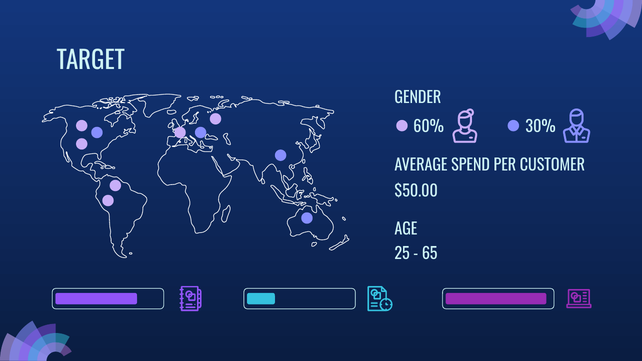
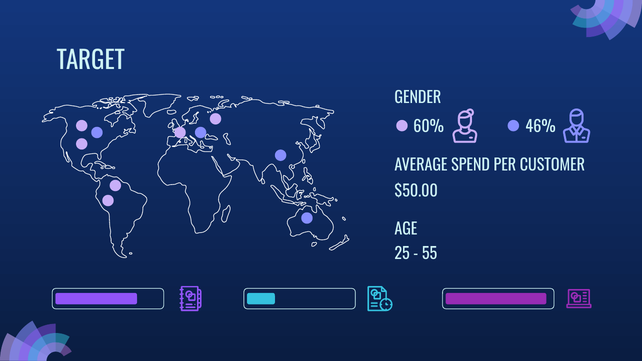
30%: 30% -> 46%
65: 65 -> 55
